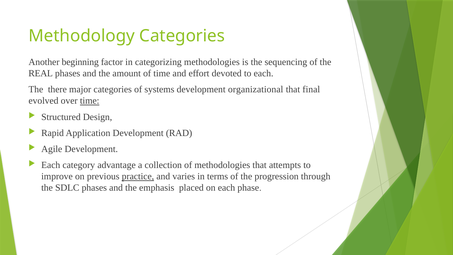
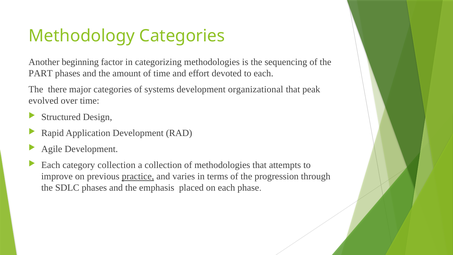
REAL: REAL -> PART
final: final -> peak
time at (90, 101) underline: present -> none
category advantage: advantage -> collection
